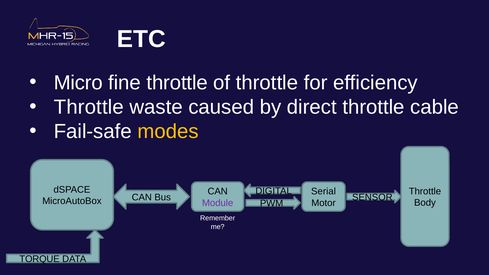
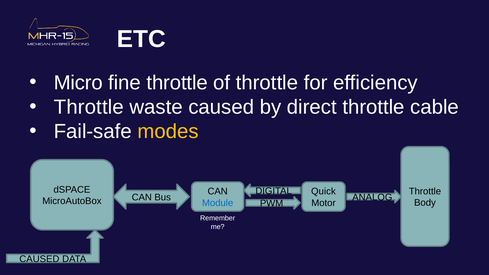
Serial: Serial -> Quick
SENSOR: SENSOR -> ANALOG
Module colour: purple -> blue
TORQUE at (39, 259): TORQUE -> CAUSED
